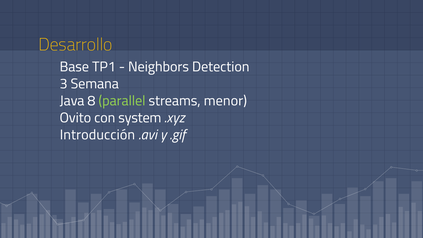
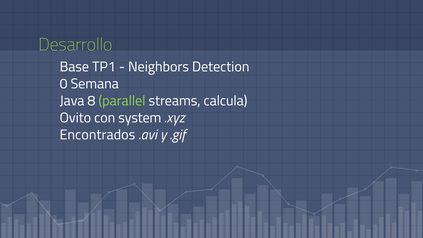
Desarrollo colour: yellow -> light green
3: 3 -> 0
menor: menor -> calcula
Introducción: Introducción -> Encontrados
